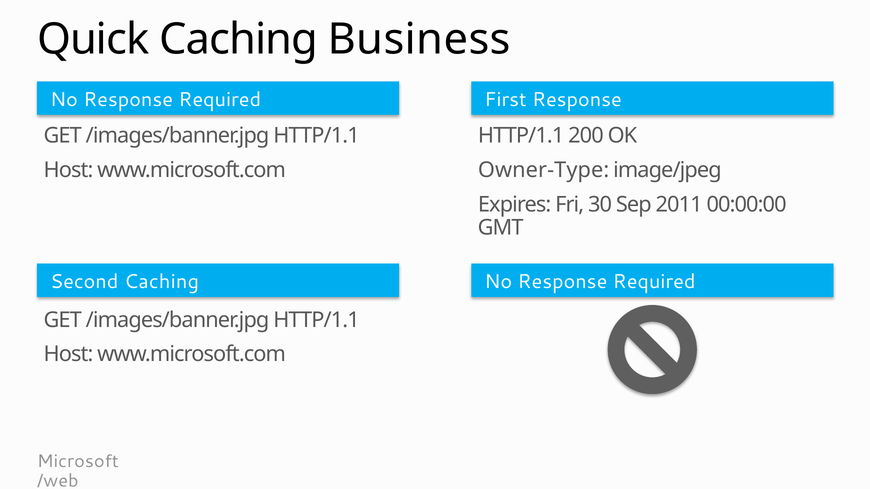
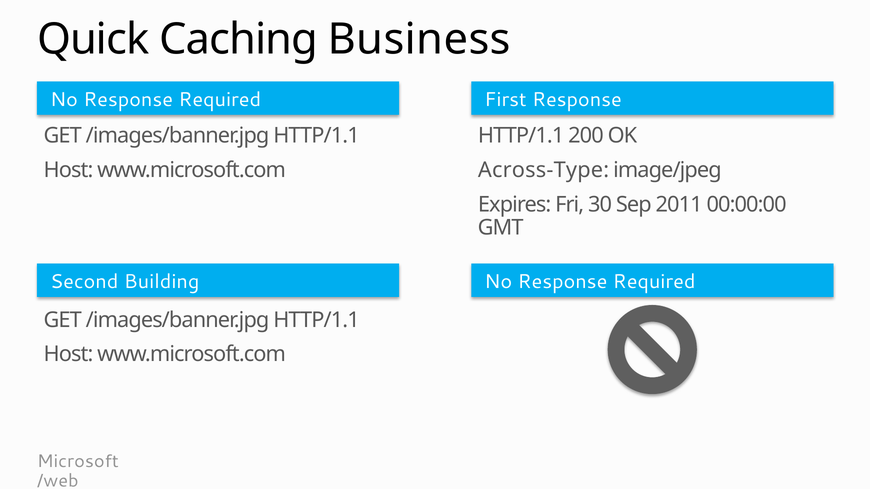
Owner-Type: Owner-Type -> Across-Type
Second Caching: Caching -> Building
